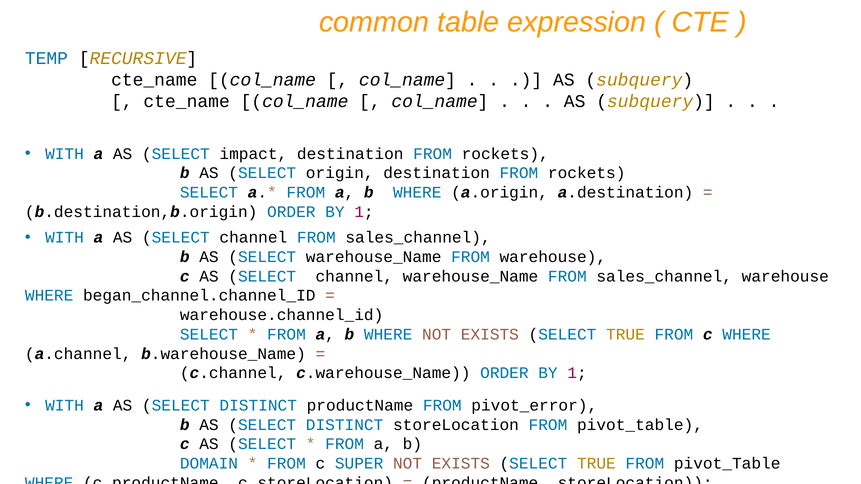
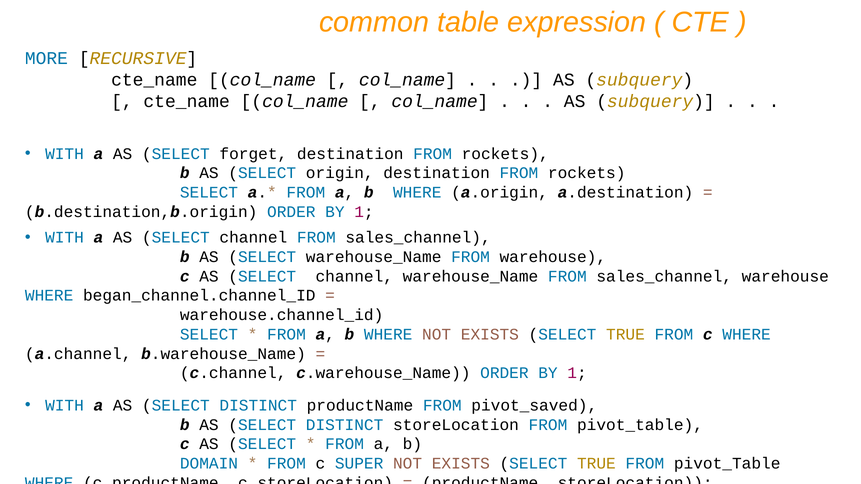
TEMP: TEMP -> MORE
impact: impact -> forget
pivot_error: pivot_error -> pivot_saved
